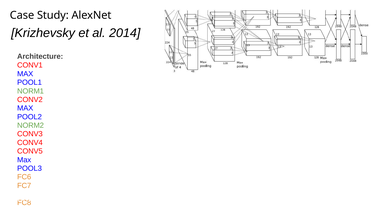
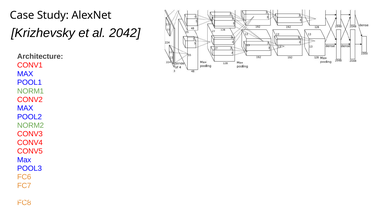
2014: 2014 -> 2042
